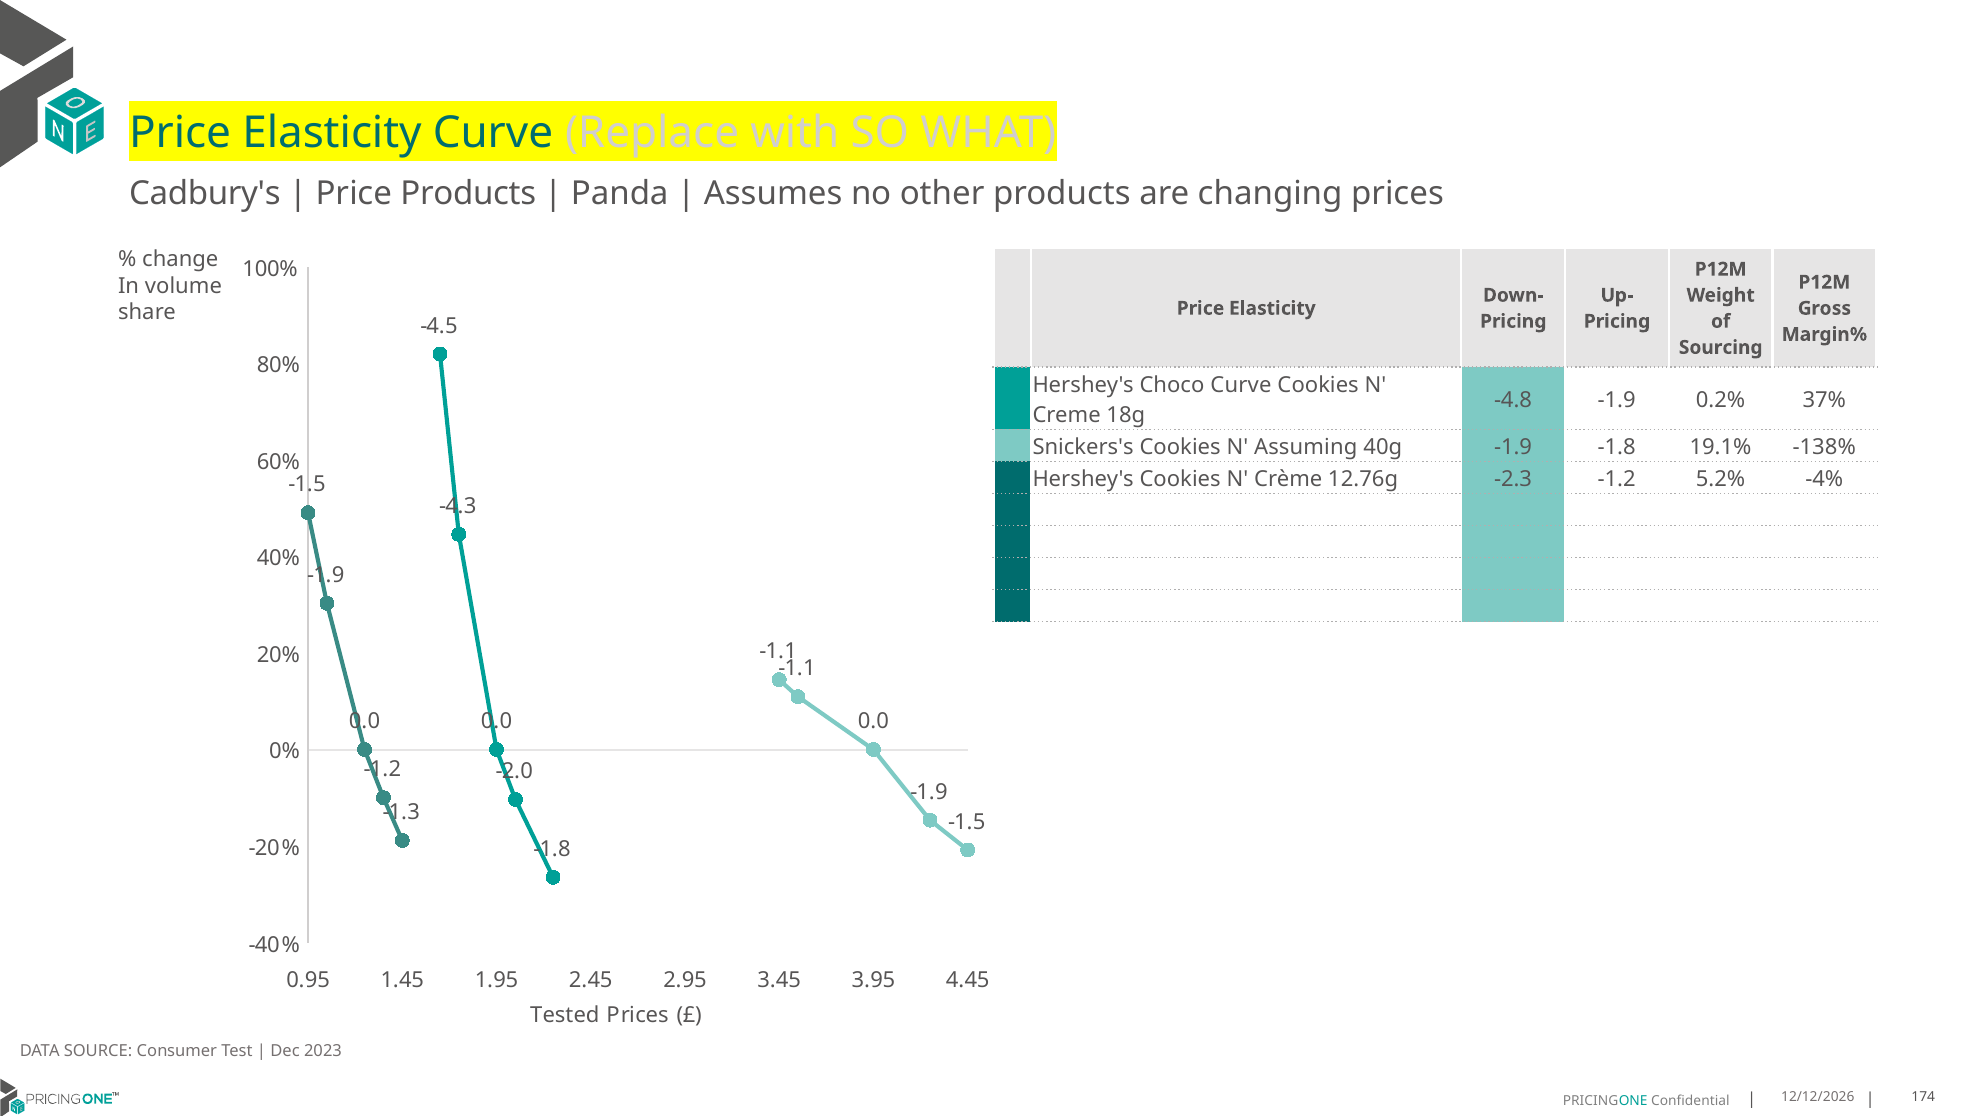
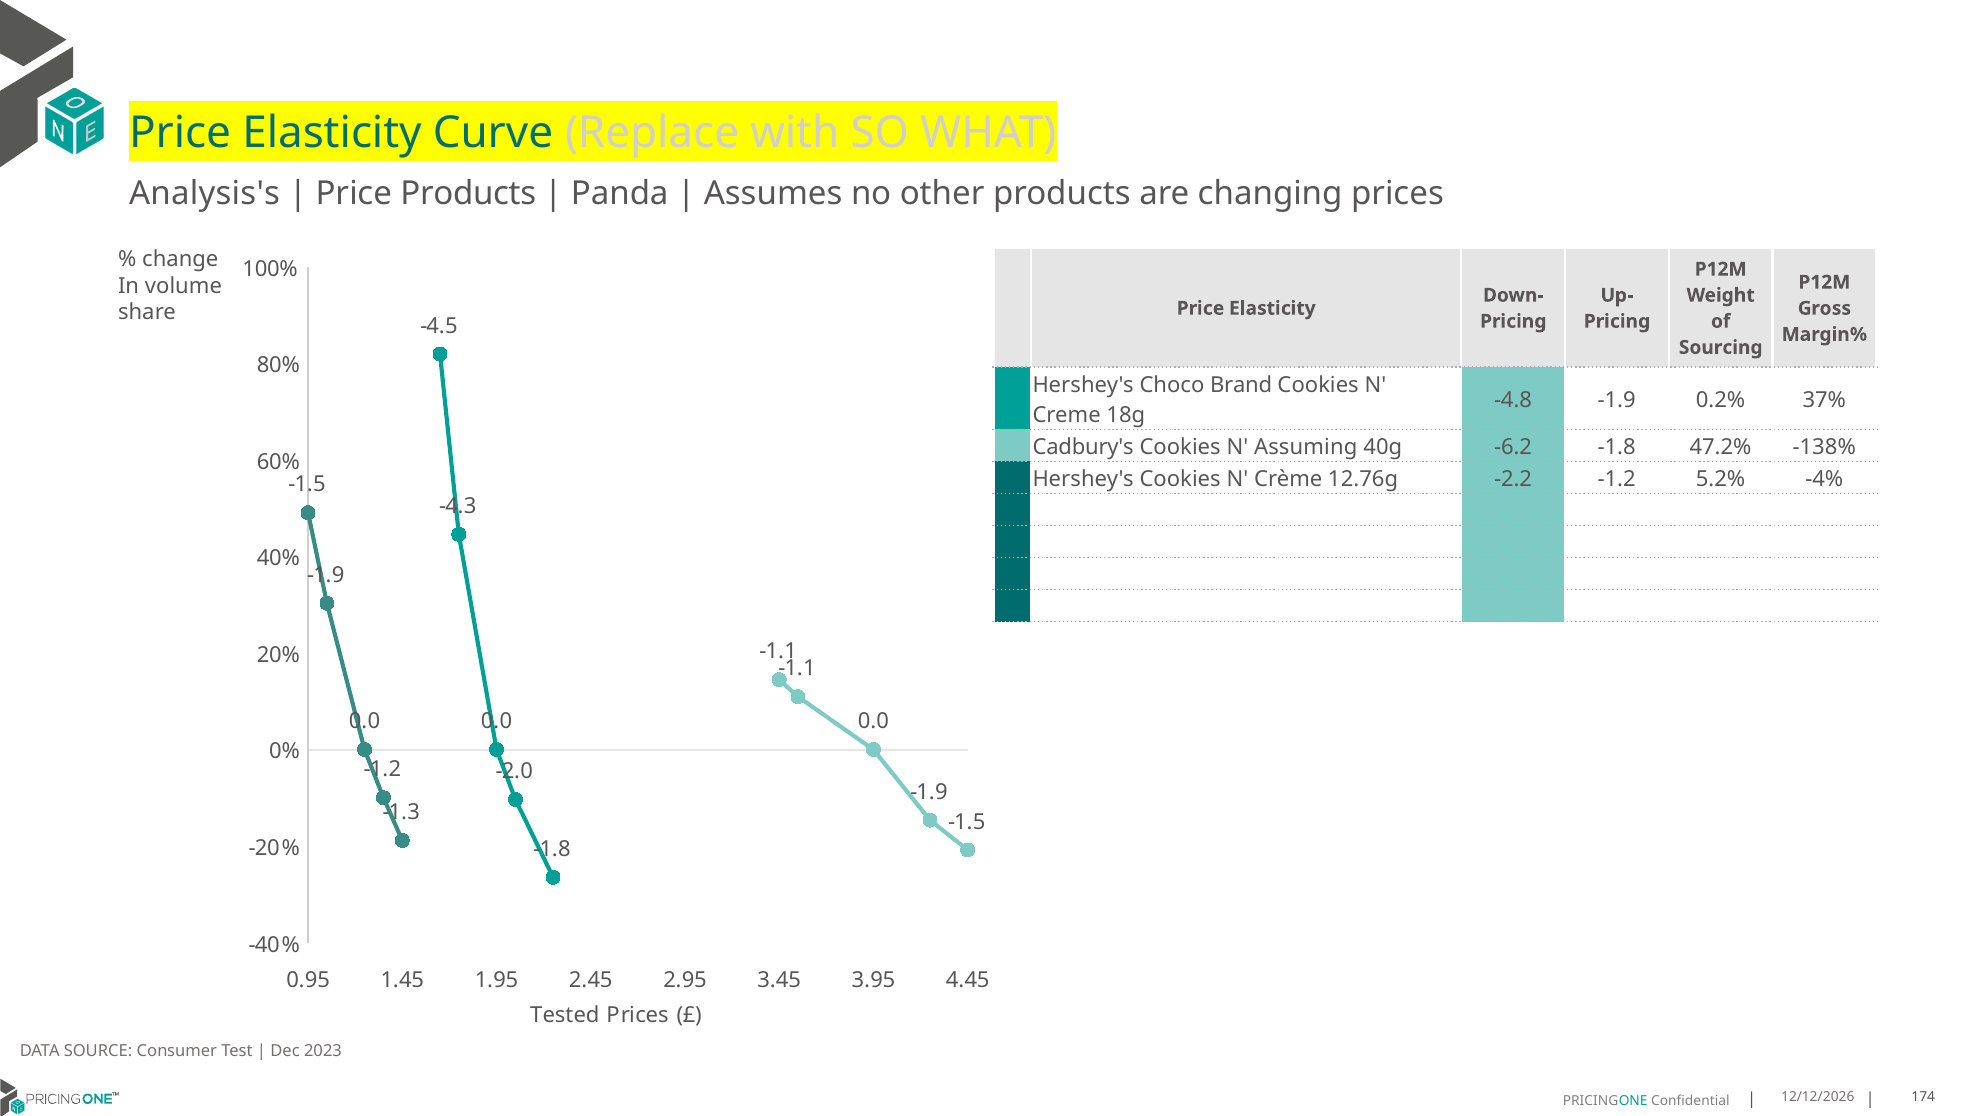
Cadbury's: Cadbury's -> Analysis's
Choco Curve: Curve -> Brand
Snickers's: Snickers's -> Cadbury's
40g -1.9: -1.9 -> -6.2
19.1%: 19.1% -> 47.2%
-2.3: -2.3 -> -2.2
